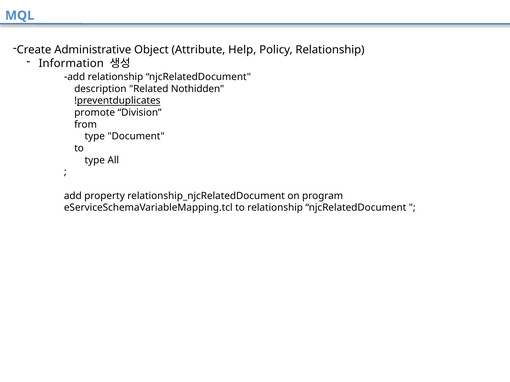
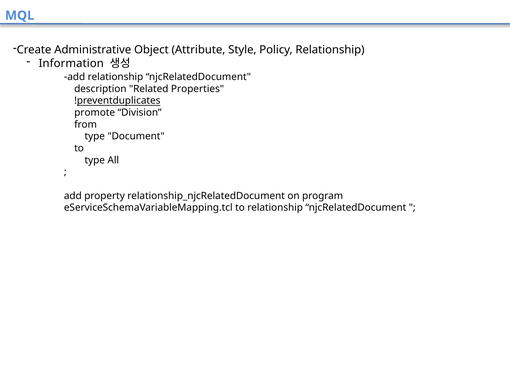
Help: Help -> Style
Nothidden: Nothidden -> Properties
